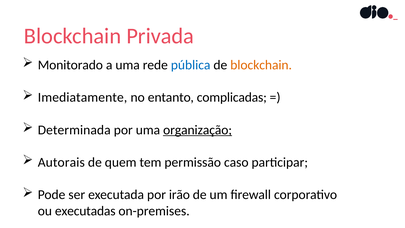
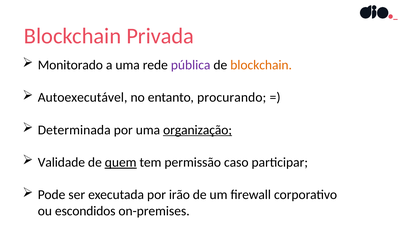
pública colour: blue -> purple
Imediatamente: Imediatamente -> Autoexecutável
complicadas: complicadas -> procurando
Autorais: Autorais -> Validade
quem underline: none -> present
executadas: executadas -> escondidos
